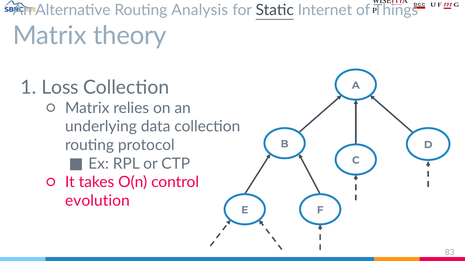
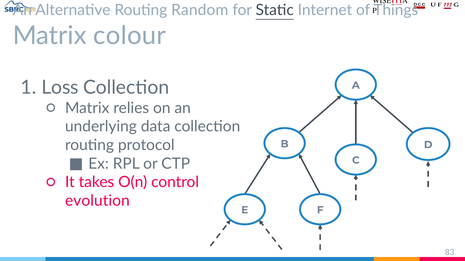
Analysis: Analysis -> Random
theory: theory -> colour
